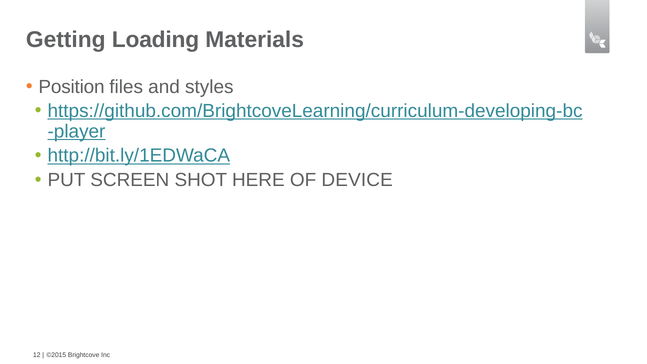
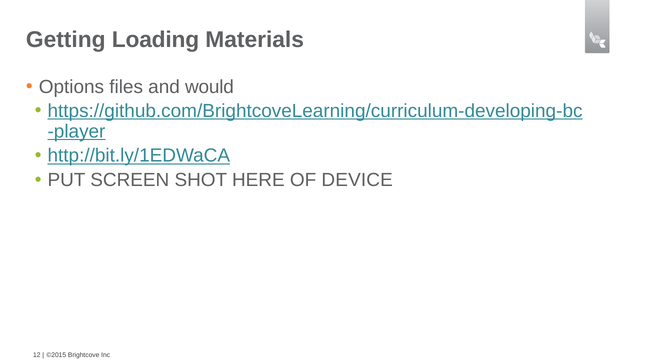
Position: Position -> Options
styles: styles -> would
